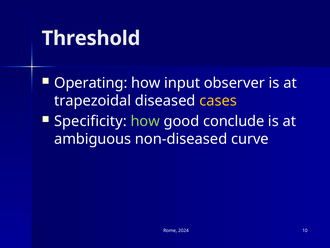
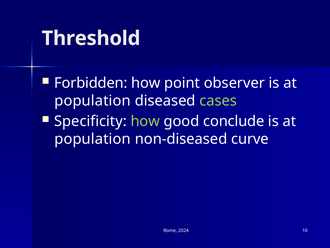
Operating: Operating -> Forbidden
input: input -> point
trapezoidal at (93, 101): trapezoidal -> population
cases colour: yellow -> light green
ambiguous at (93, 139): ambiguous -> population
